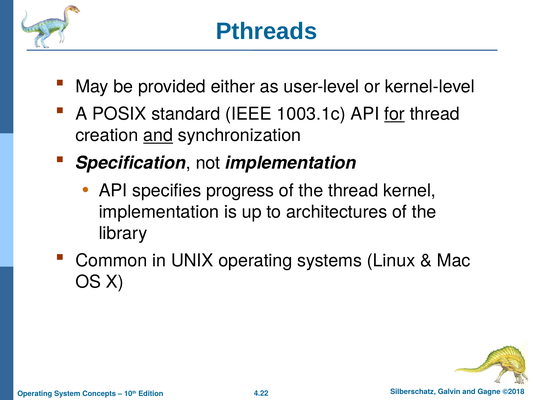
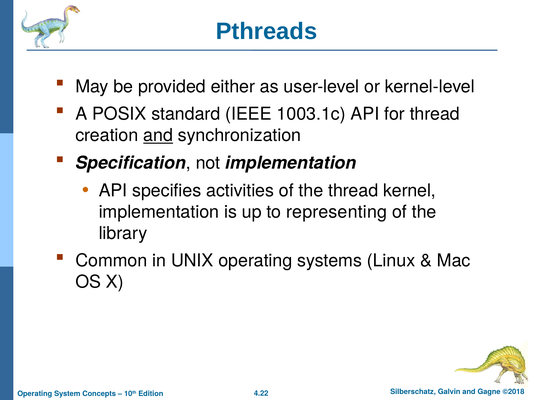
for underline: present -> none
progress: progress -> activities
architectures: architectures -> representing
